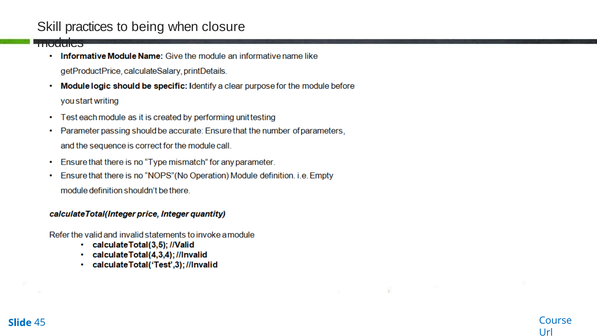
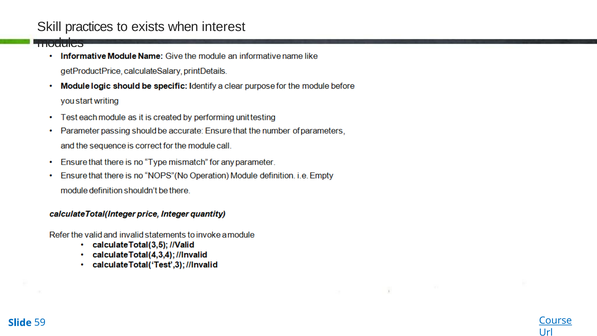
being: being -> exists
closure: closure -> interest
Course underline: none -> present
45: 45 -> 59
